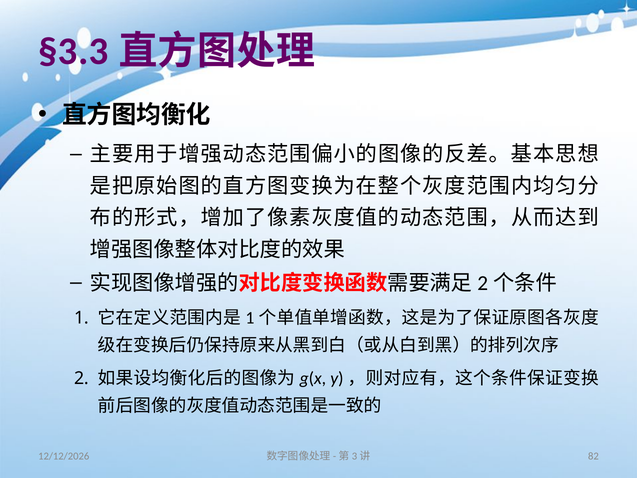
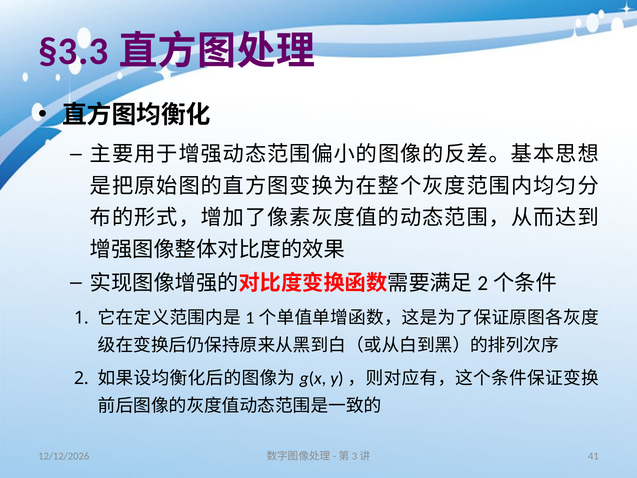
82: 82 -> 41
